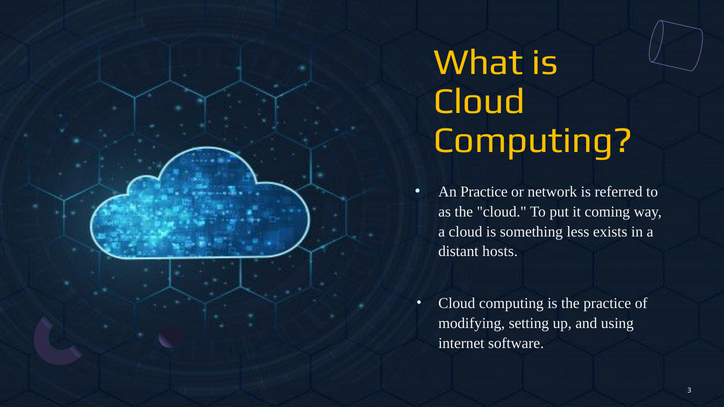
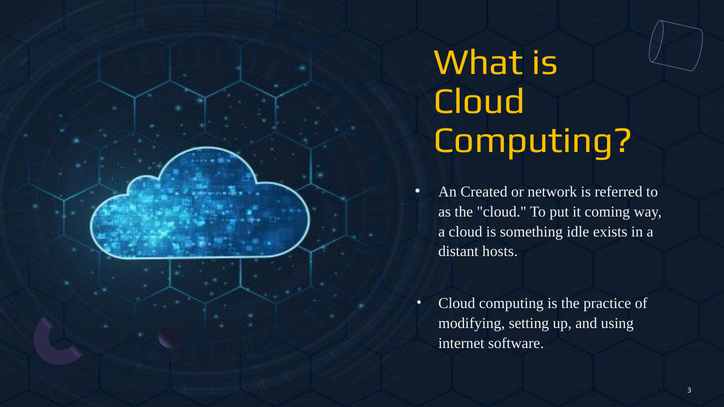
An Practice: Practice -> Created
less: less -> idle
